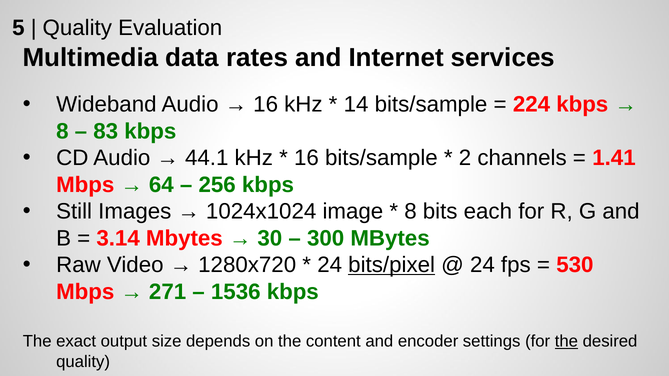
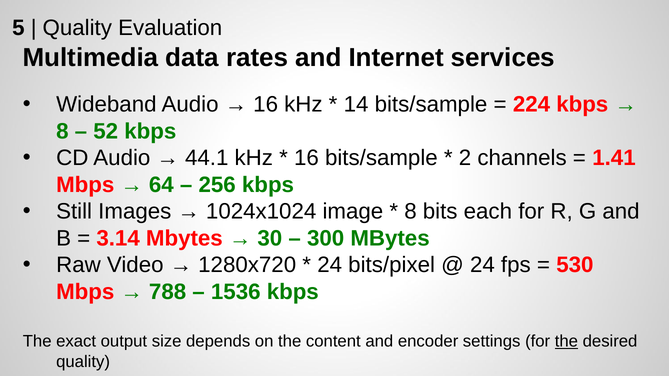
83: 83 -> 52
bits/pixel underline: present -> none
271: 271 -> 788
